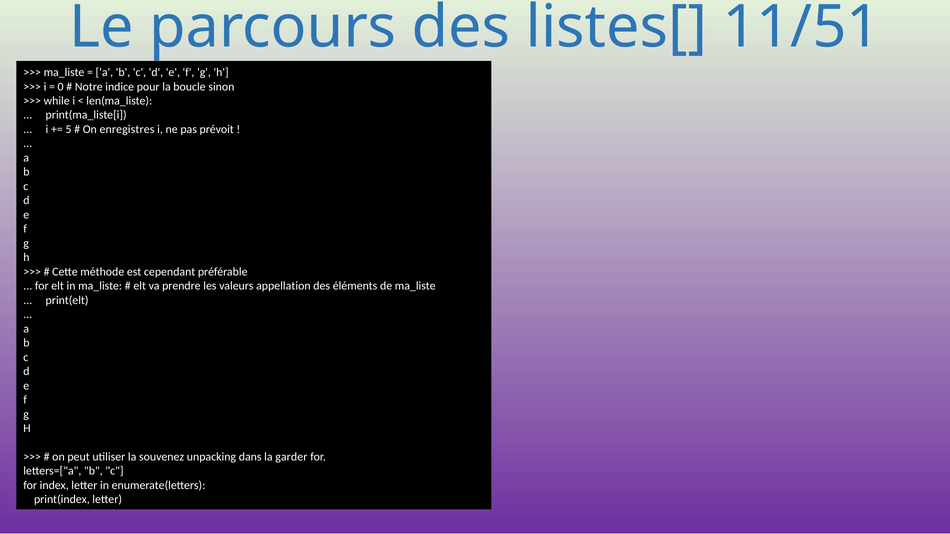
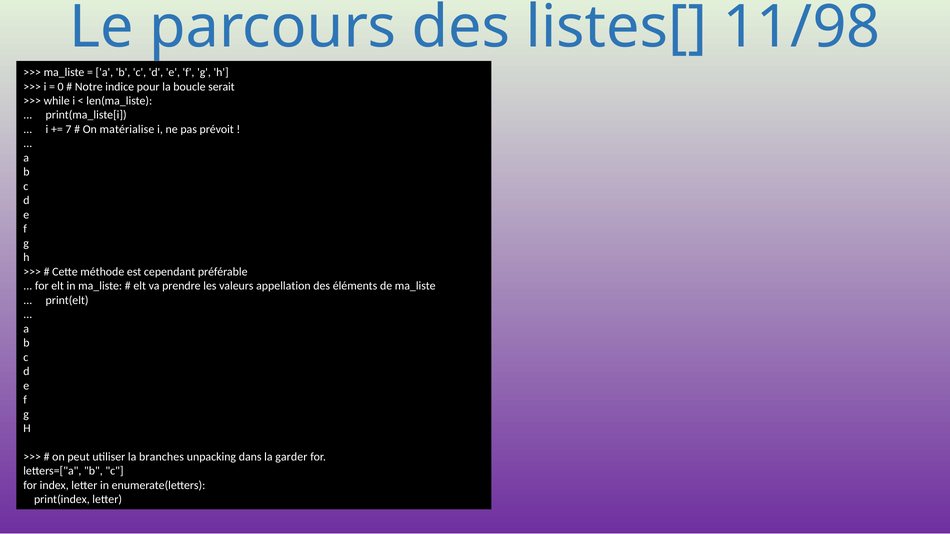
11/51: 11/51 -> 11/98
sinon: sinon -> serait
5: 5 -> 7
enregistres: enregistres -> matérialise
souvenez: souvenez -> branches
